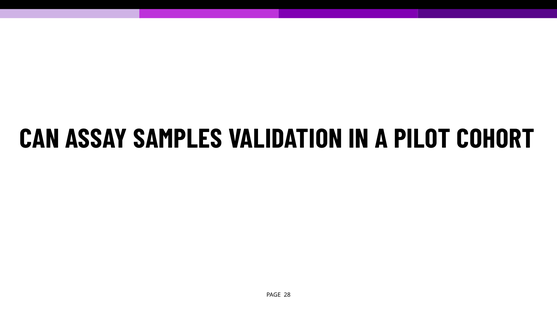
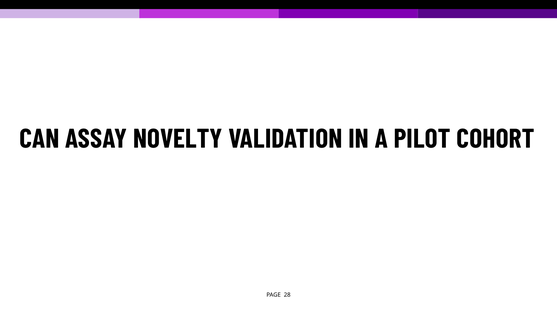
SAMPLES: SAMPLES -> NOVELTY
